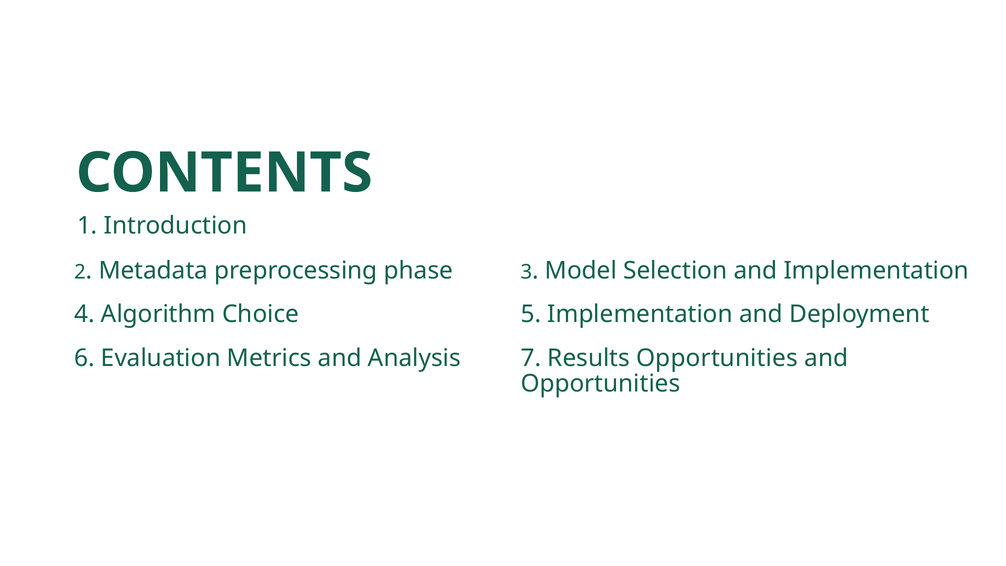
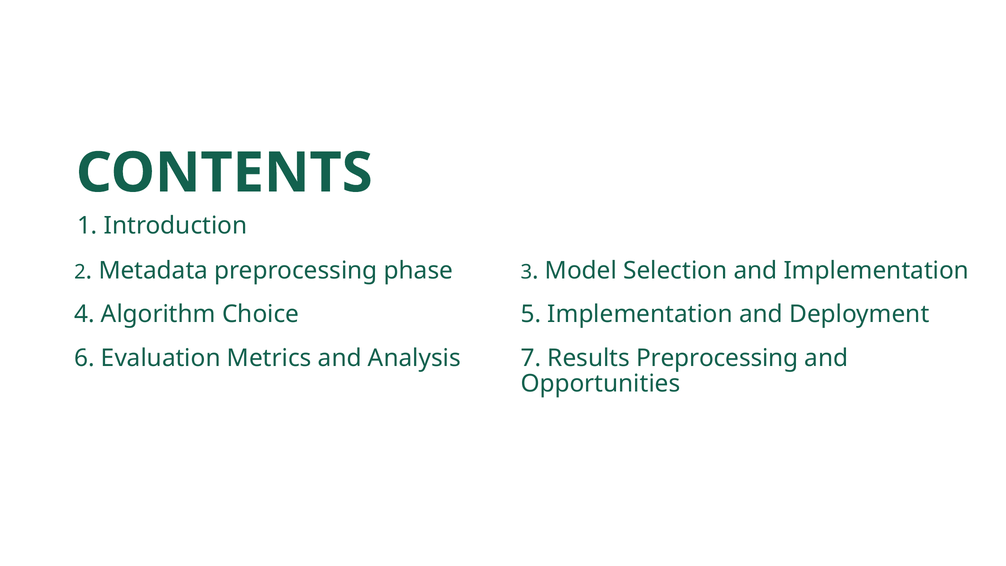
Results Opportunities: Opportunities -> Preprocessing
